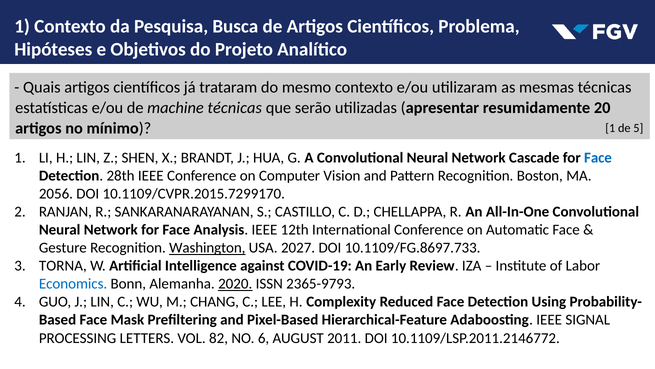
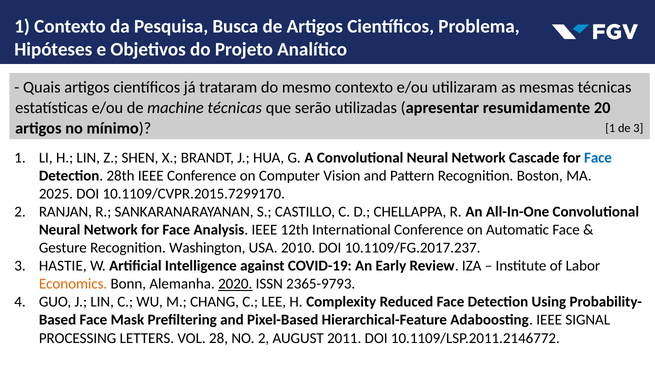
de 5: 5 -> 3
2056: 2056 -> 2025
Washington underline: present -> none
2027: 2027 -> 2010
10.1109/FG.8697.733: 10.1109/FG.8697.733 -> 10.1109/FG.2017.237
TORNA: TORNA -> HASTIE
Economics colour: blue -> orange
82: 82 -> 28
NO 6: 6 -> 2
